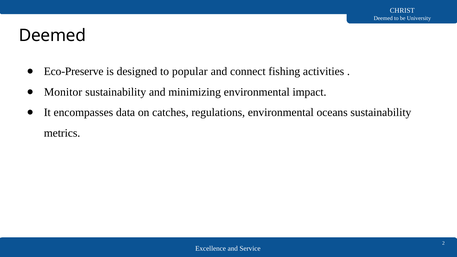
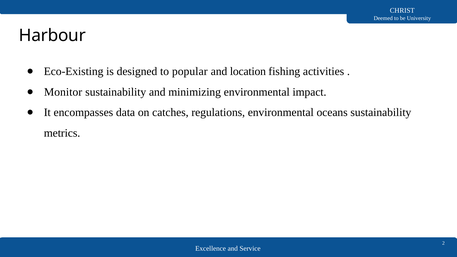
Deemed at (52, 36): Deemed -> Harbour
Eco-Preserve: Eco-Preserve -> Eco-Existing
connect: connect -> location
